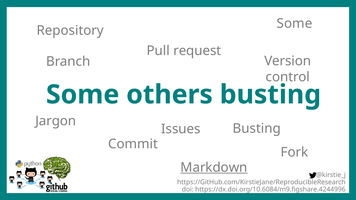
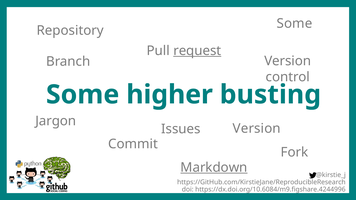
request underline: none -> present
others: others -> higher
Busting at (257, 129): Busting -> Version
